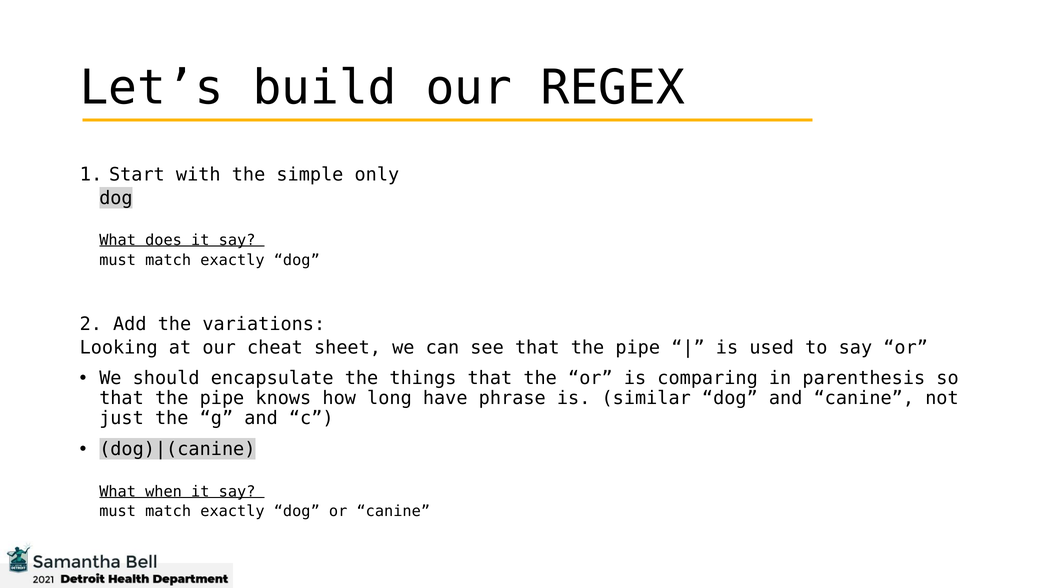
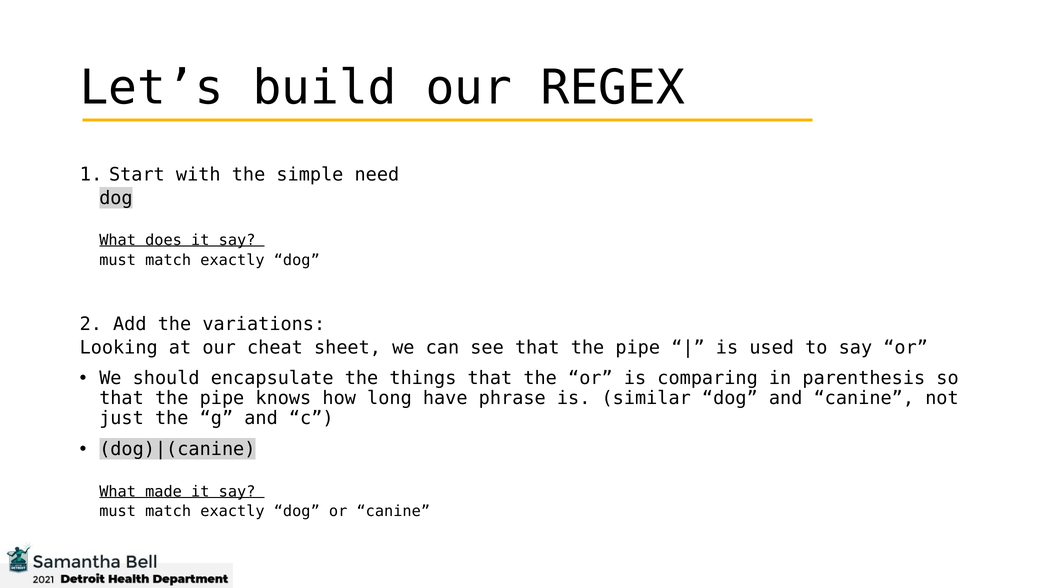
only: only -> need
when: when -> made
